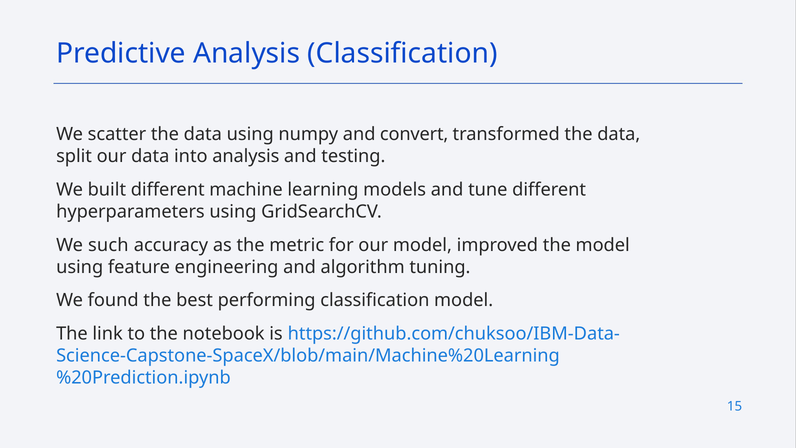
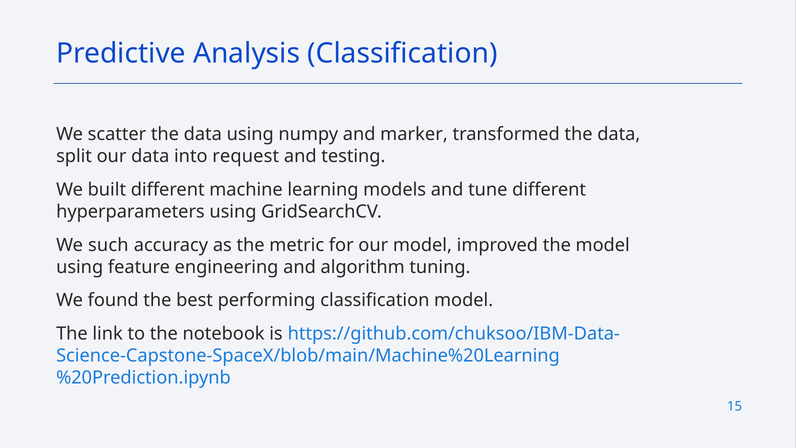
convert: convert -> marker
into analysis: analysis -> request
